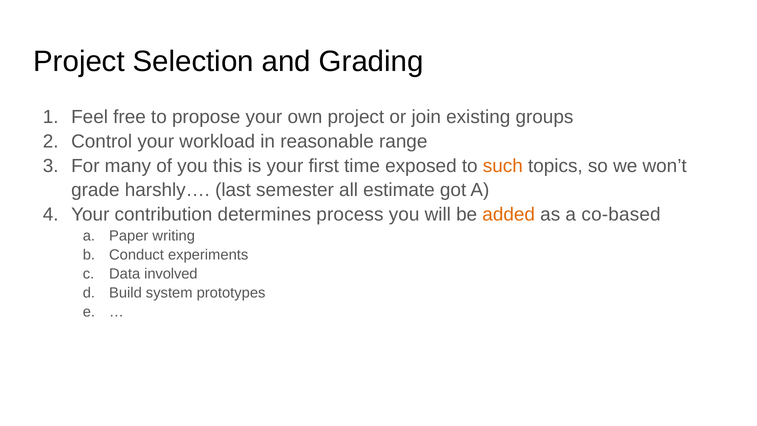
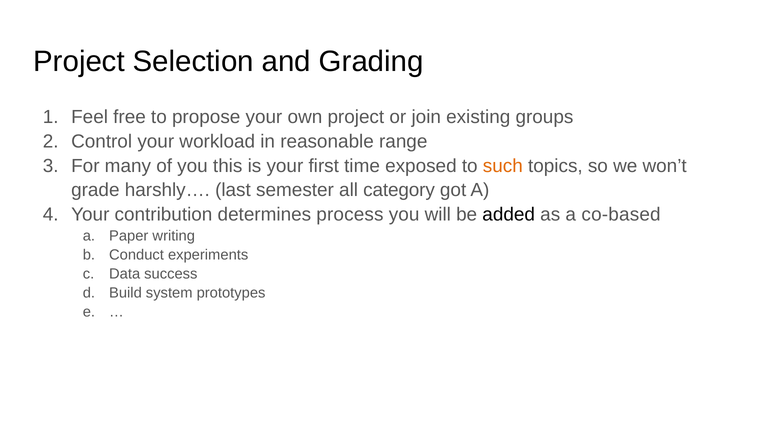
estimate: estimate -> category
added colour: orange -> black
involved: involved -> success
